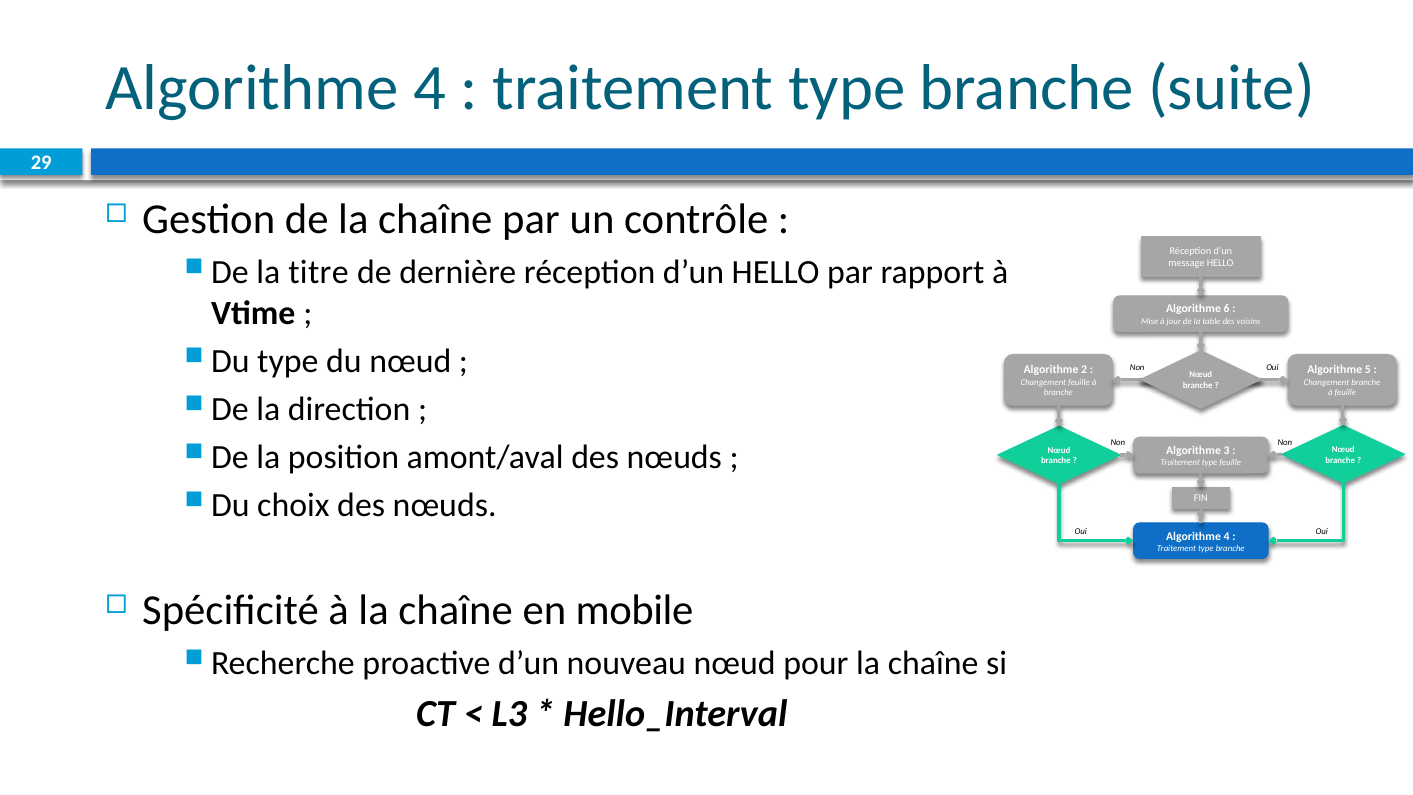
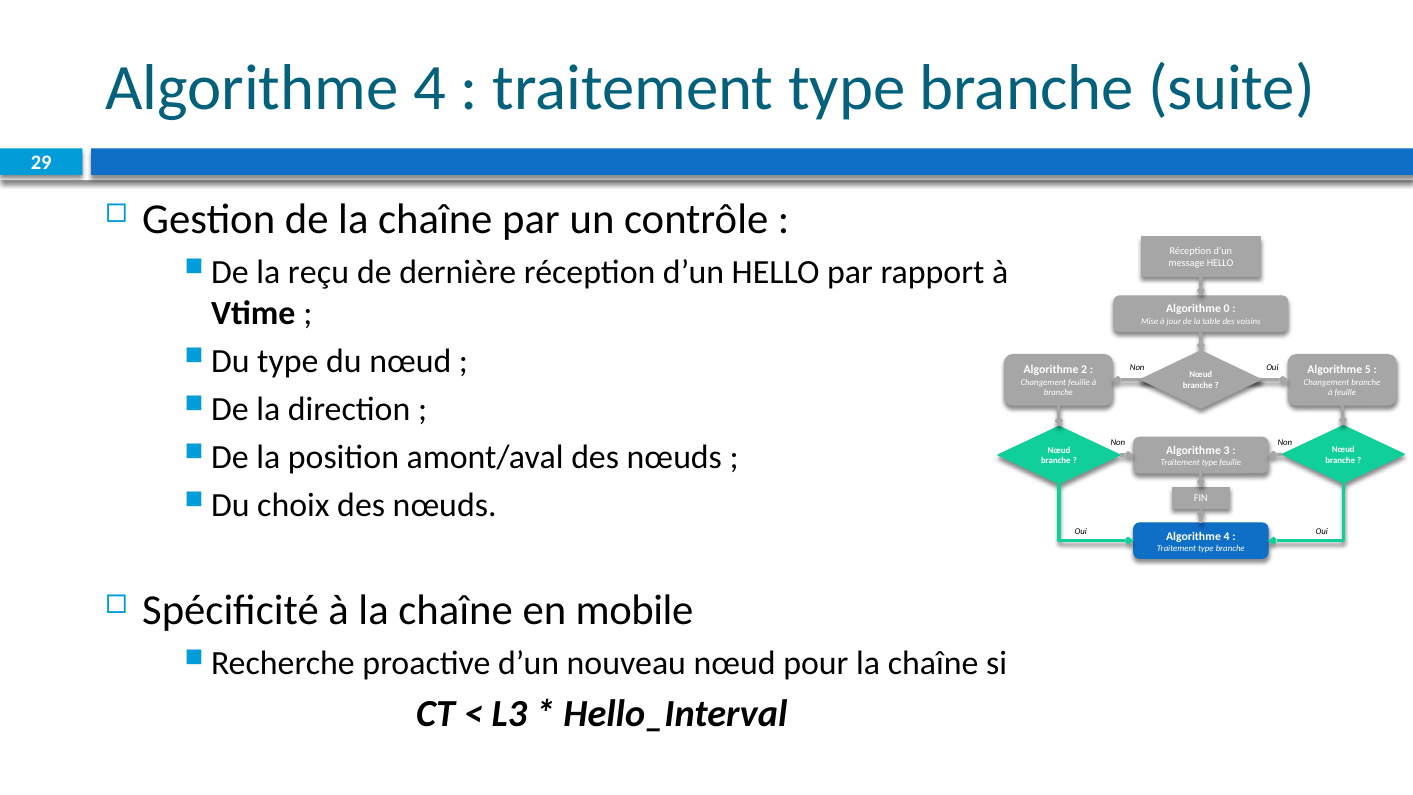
titre: titre -> reçu
6: 6 -> 0
